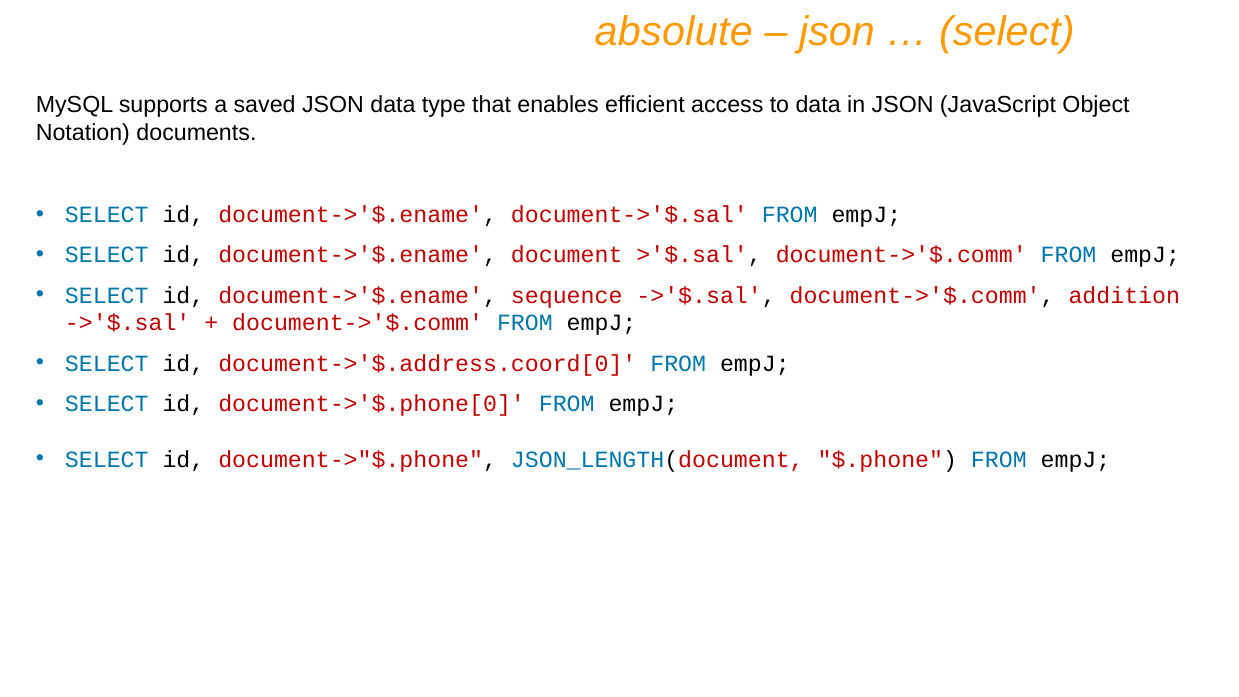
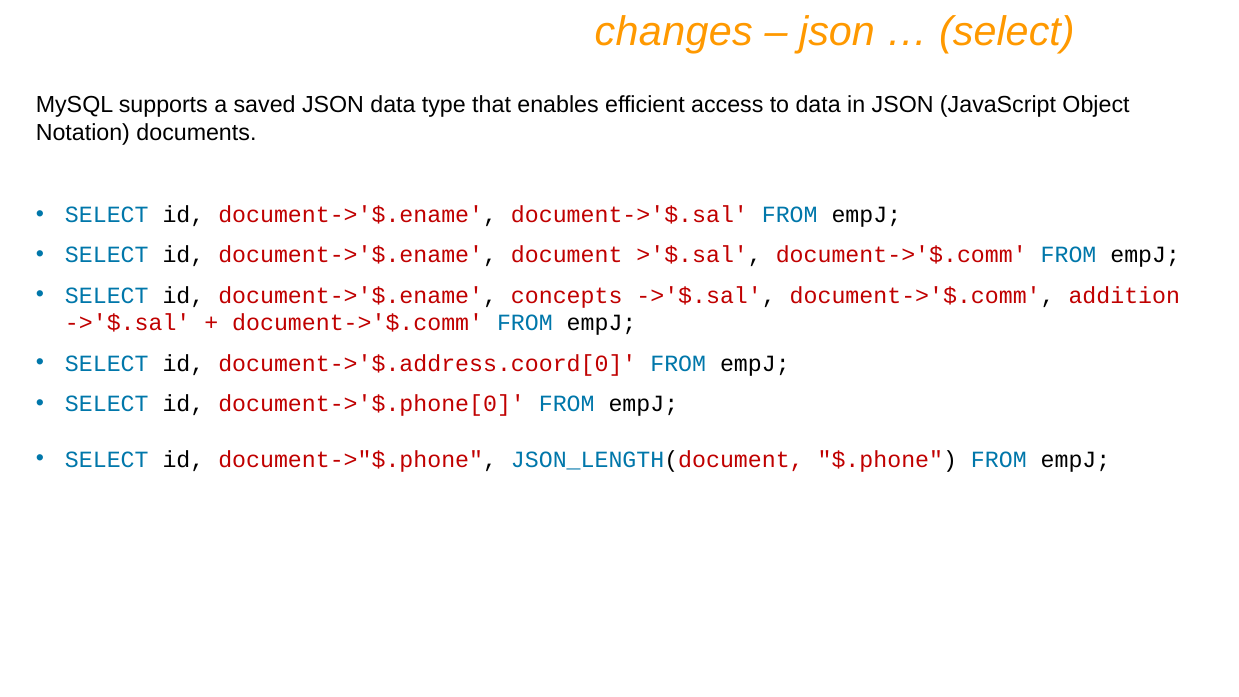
absolute: absolute -> changes
sequence: sequence -> concepts
